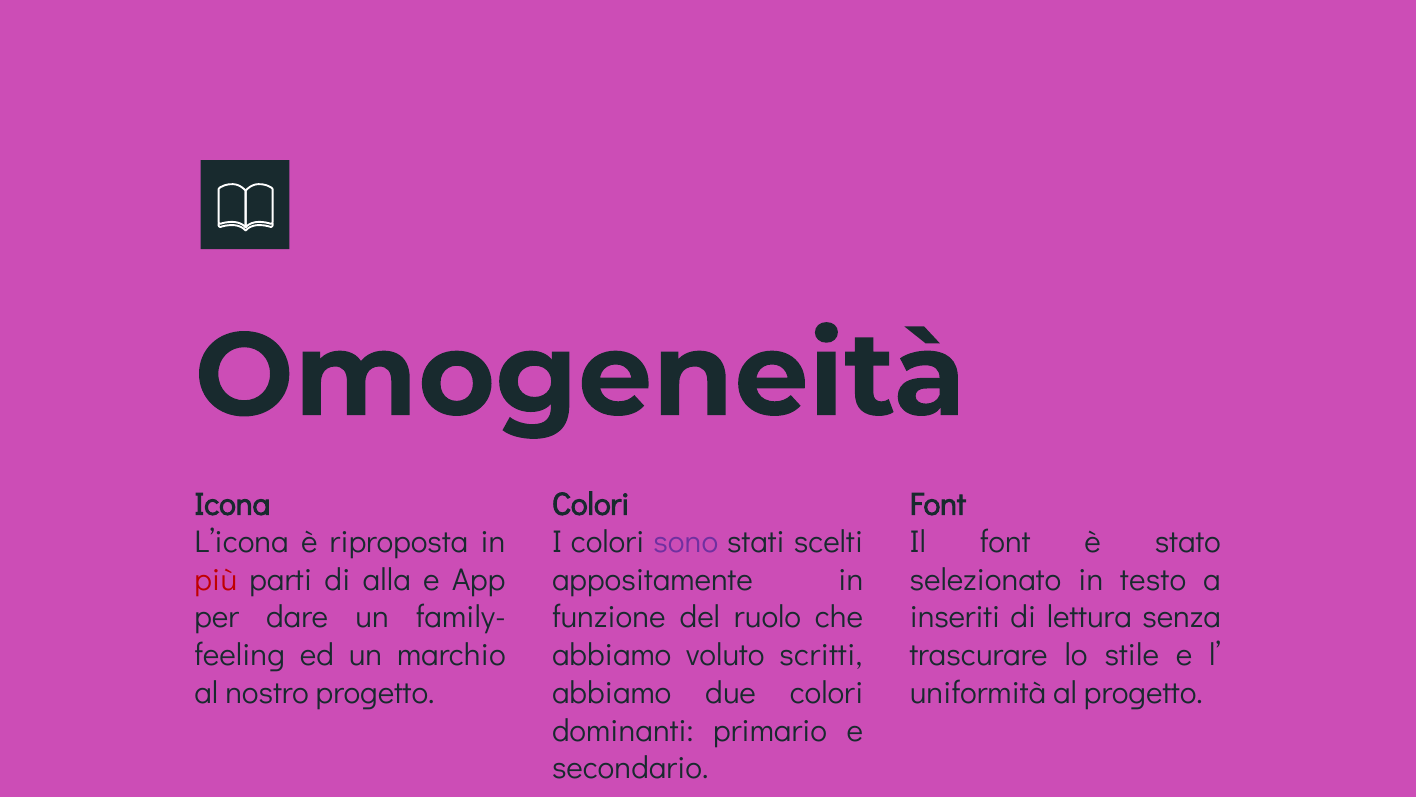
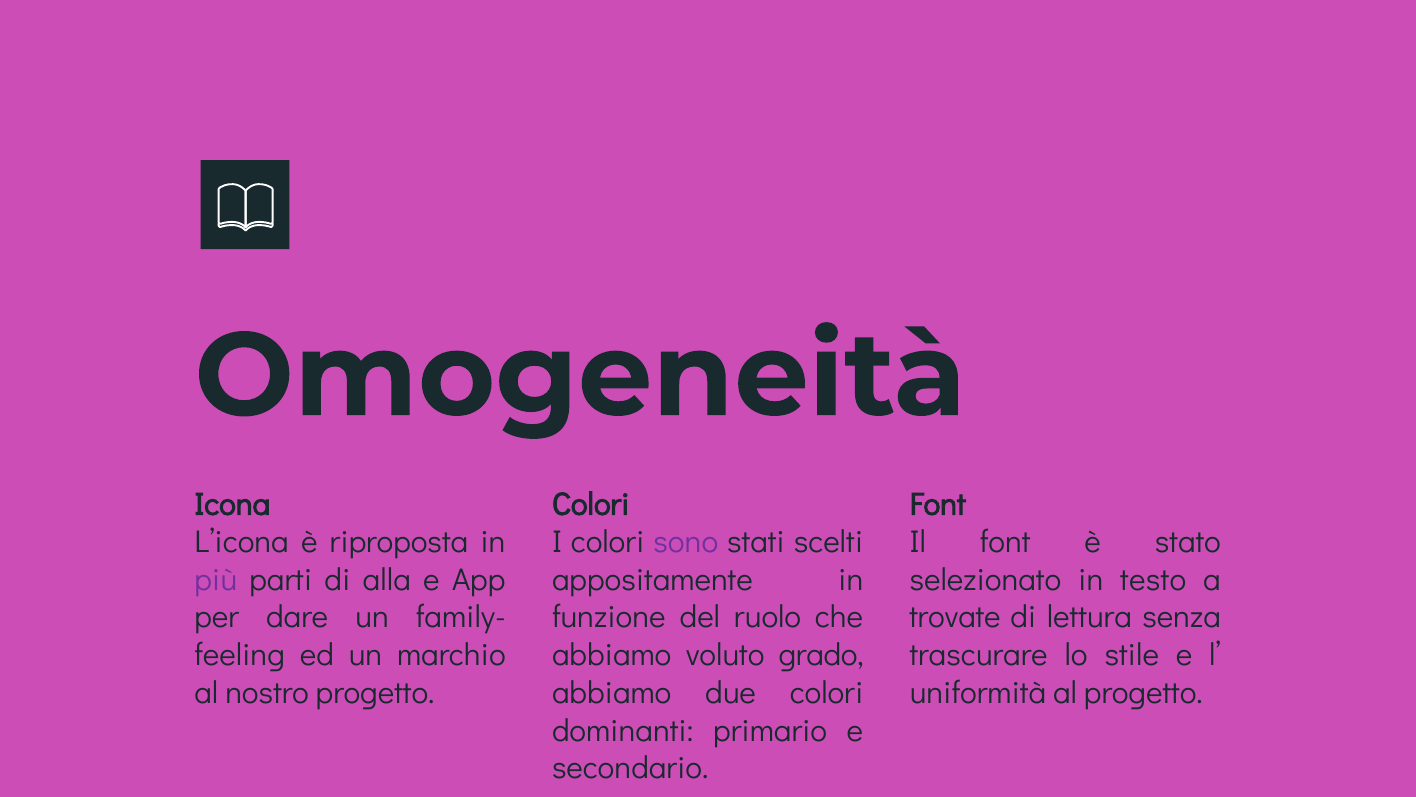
più colour: red -> purple
inseriti: inseriti -> trovate
scritti: scritti -> grado
